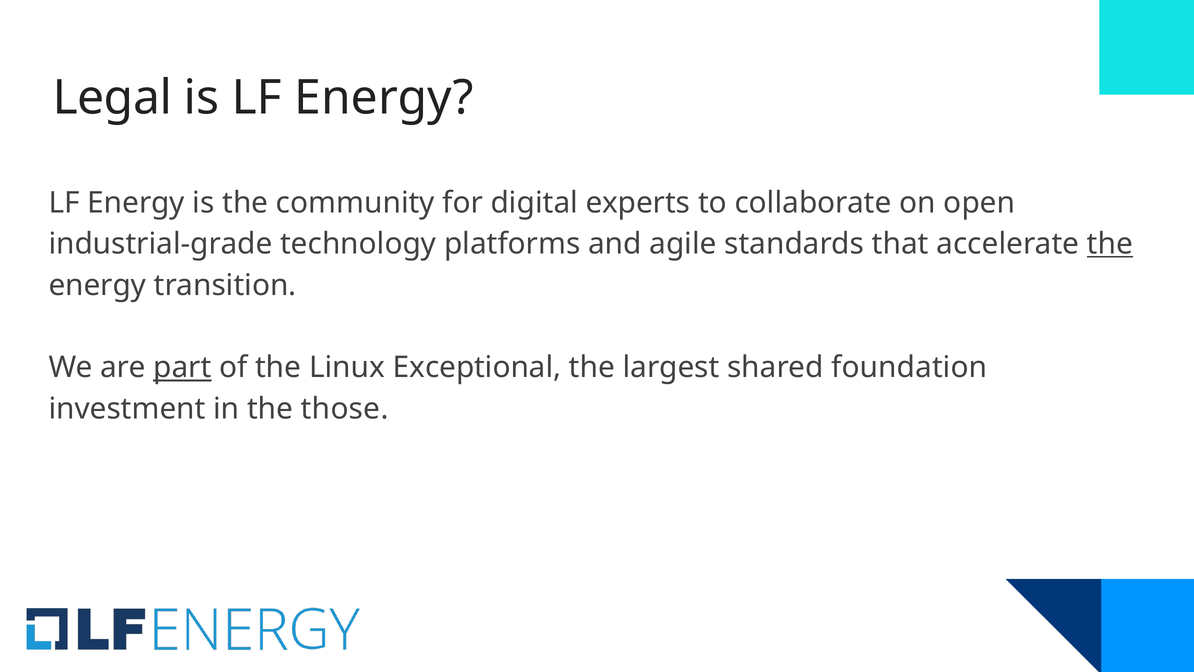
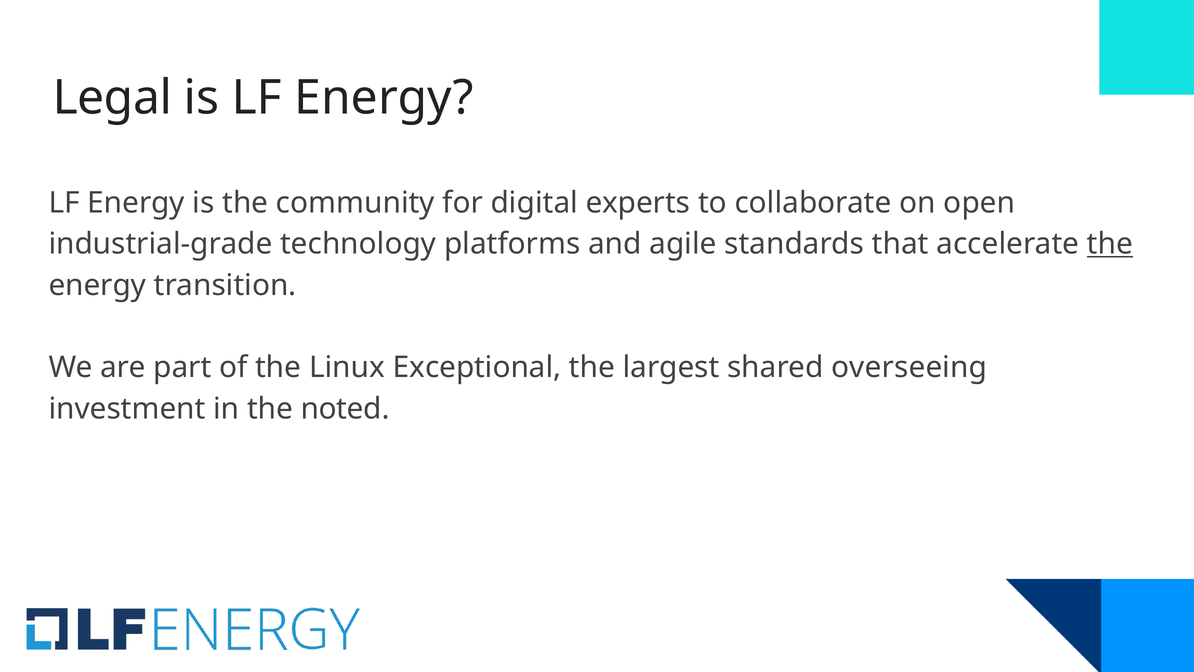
part underline: present -> none
foundation: foundation -> overseeing
those: those -> noted
